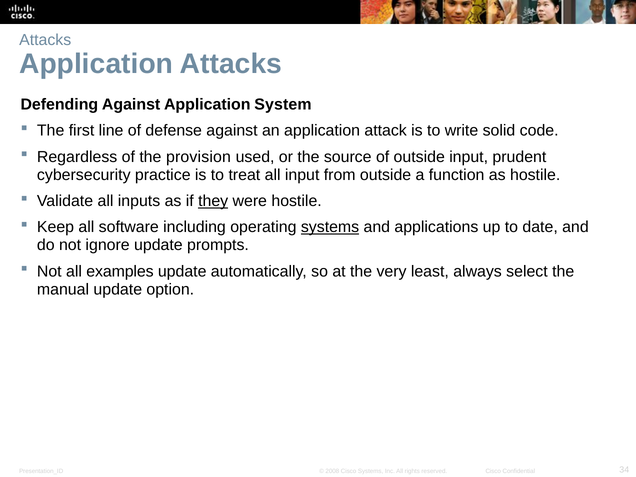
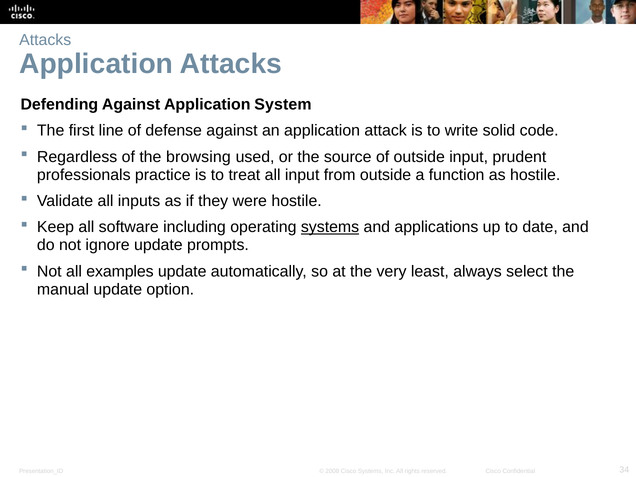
provision: provision -> browsing
cybersecurity: cybersecurity -> professionals
they underline: present -> none
